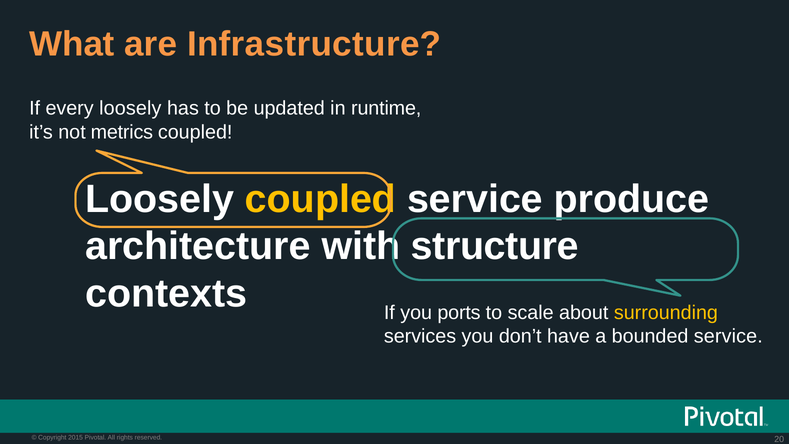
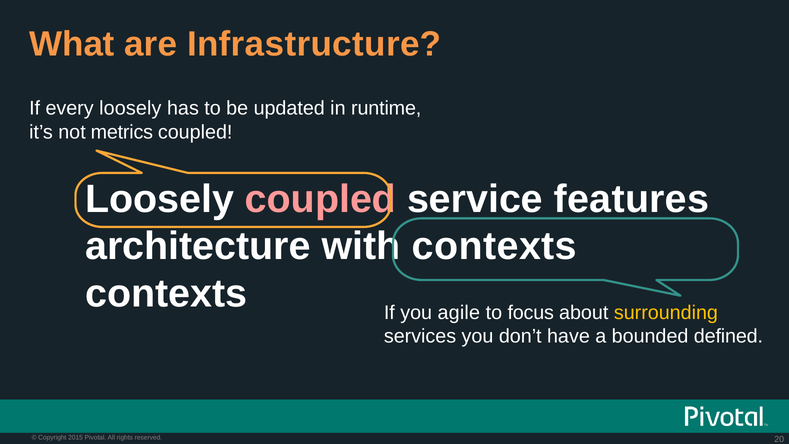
coupled at (320, 199) colour: yellow -> pink
produce: produce -> features
with structure: structure -> contexts
ports: ports -> agile
scale: scale -> focus
bounded service: service -> defined
